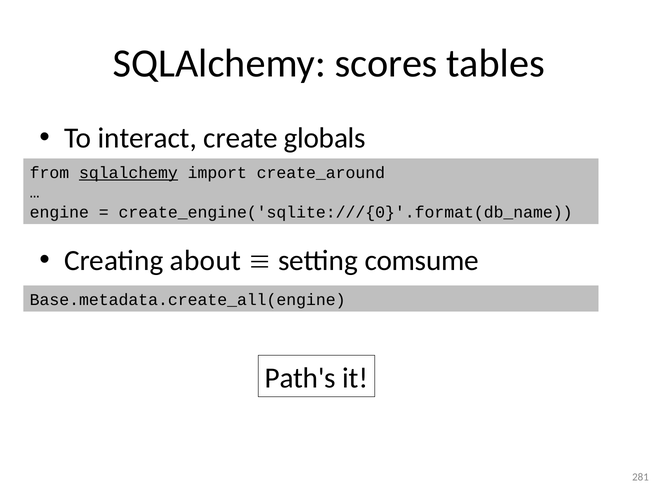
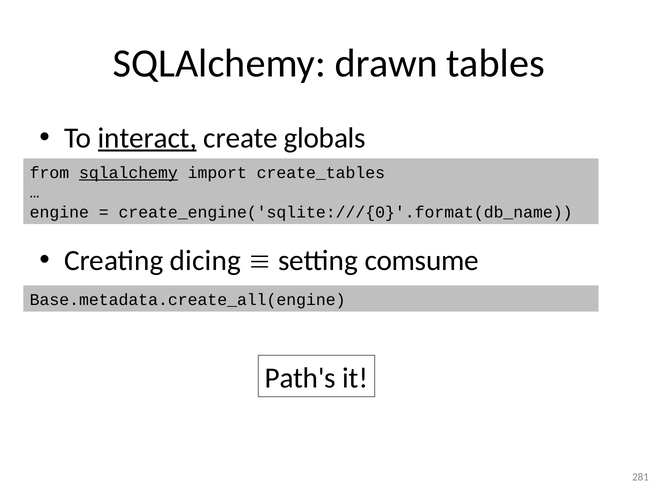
scores: scores -> drawn
interact underline: none -> present
create_around: create_around -> create_tables
about: about -> dicing
